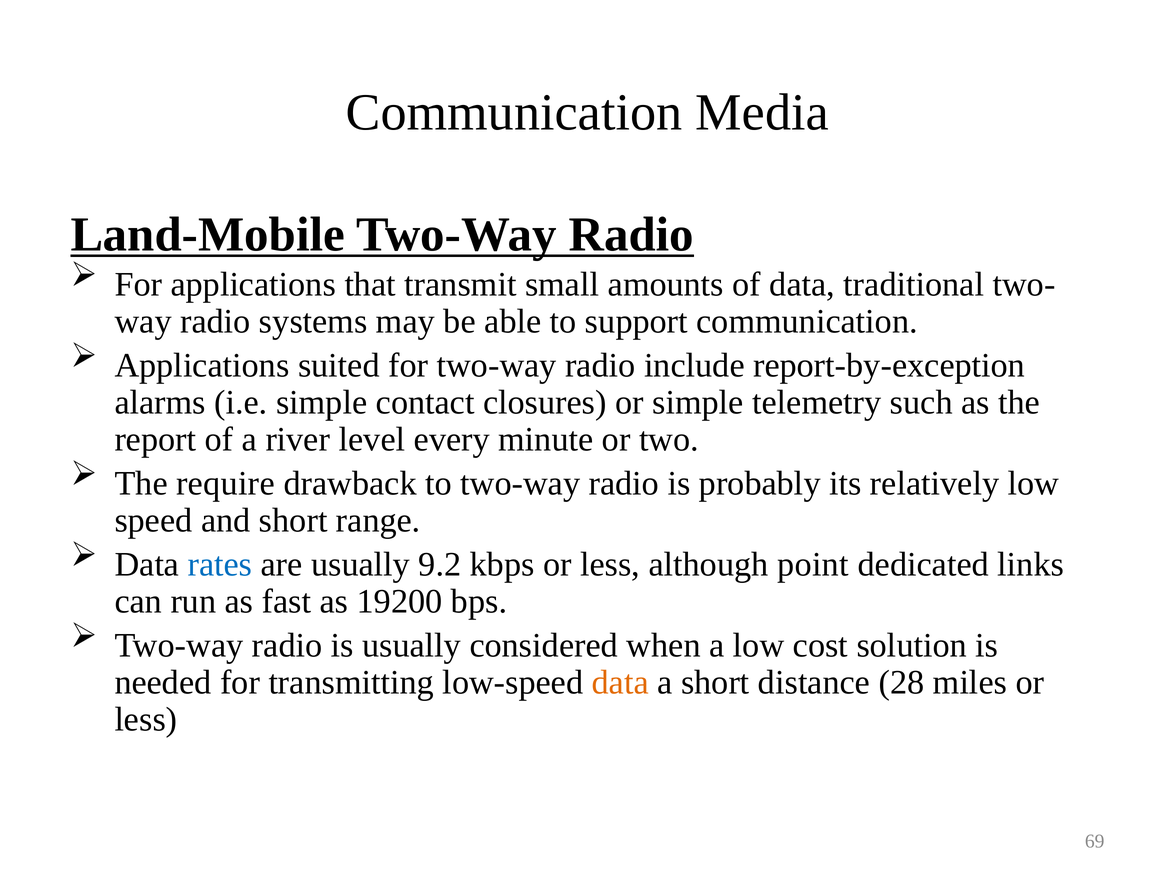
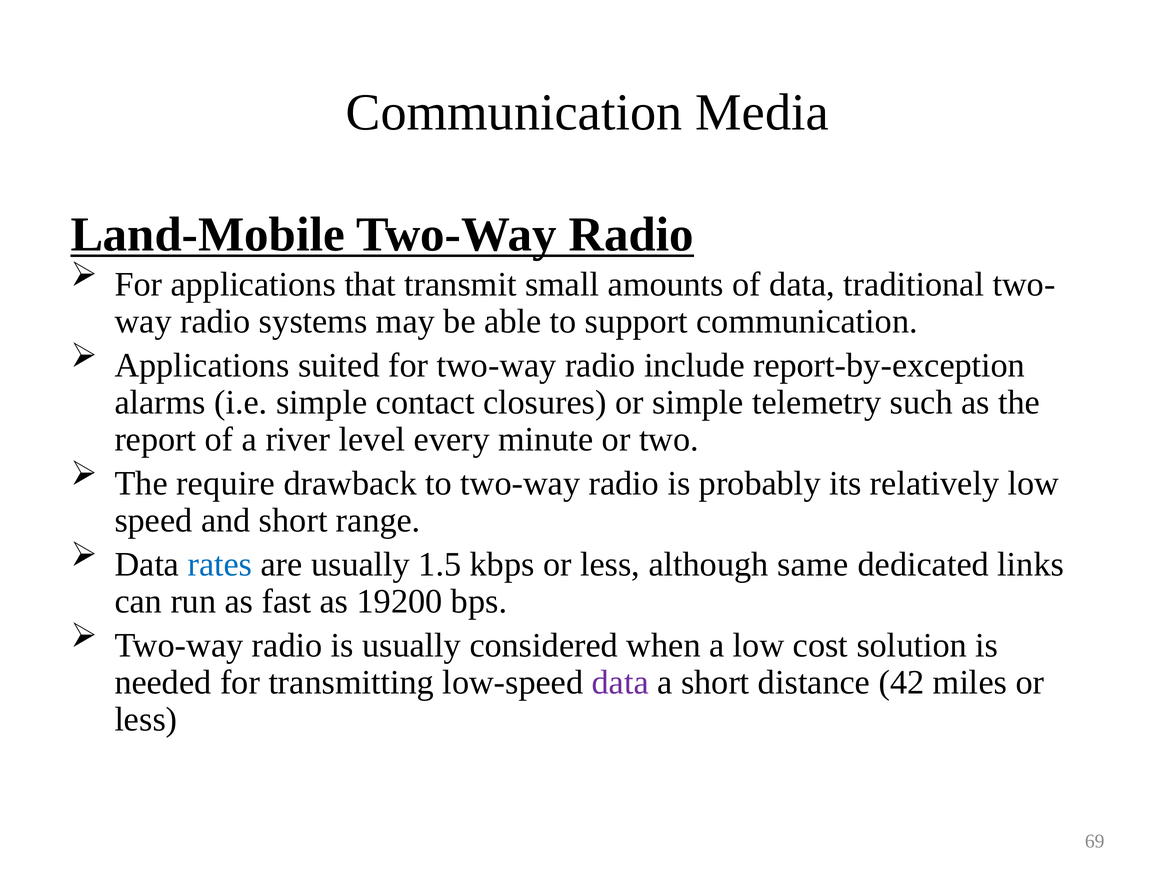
9.2: 9.2 -> 1.5
point: point -> same
data at (620, 683) colour: orange -> purple
28: 28 -> 42
